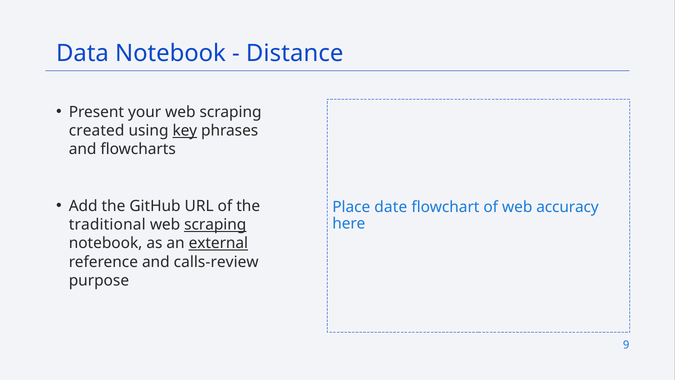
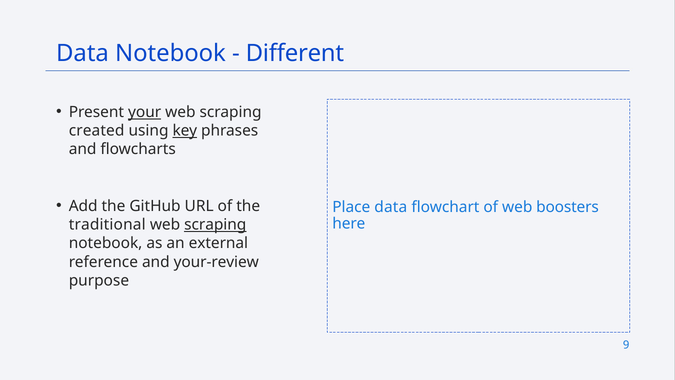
Distance: Distance -> Different
your underline: none -> present
Place date: date -> data
accuracy: accuracy -> boosters
external underline: present -> none
calls-review: calls-review -> your-review
